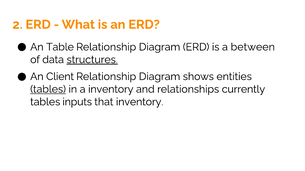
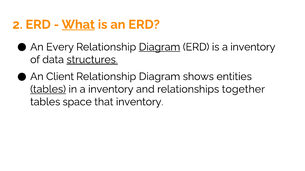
What underline: none -> present
Table: Table -> Every
Diagram at (160, 47) underline: none -> present
is a between: between -> inventory
currently: currently -> together
inputs: inputs -> space
